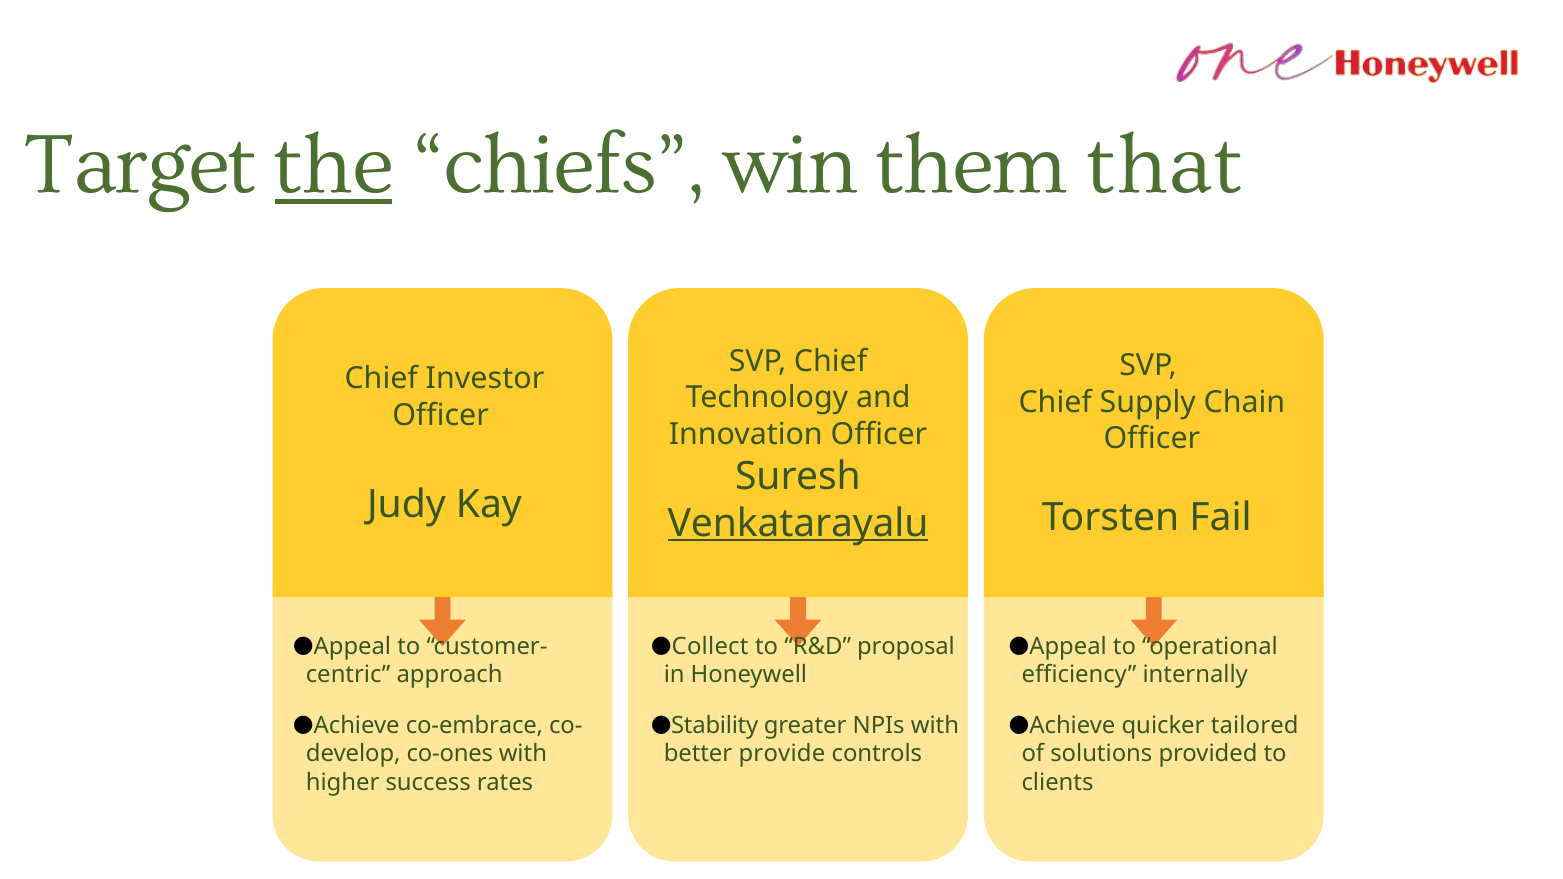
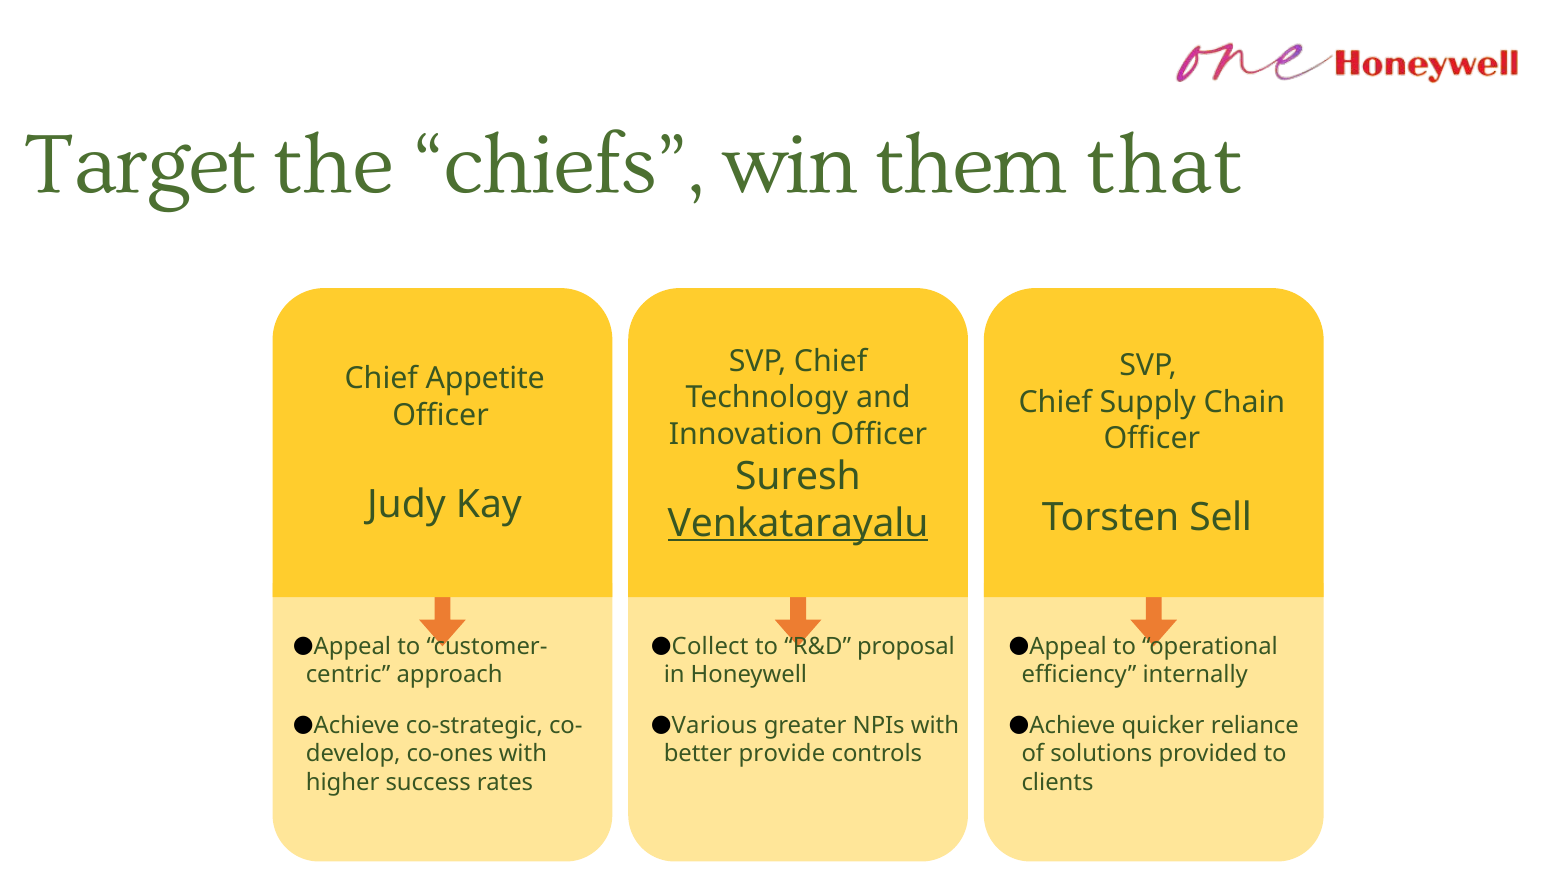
the underline: present -> none
Investor: Investor -> Appetite
Fail: Fail -> Sell
co-embrace: co-embrace -> co-strategic
Stability: Stability -> Various
tailored: tailored -> reliance
